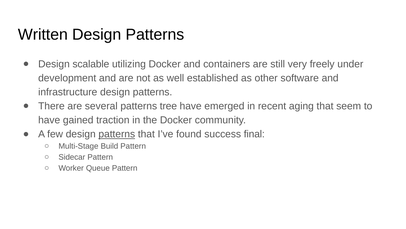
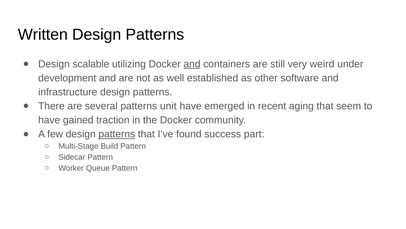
and at (192, 64) underline: none -> present
freely: freely -> weird
tree: tree -> unit
final: final -> part
